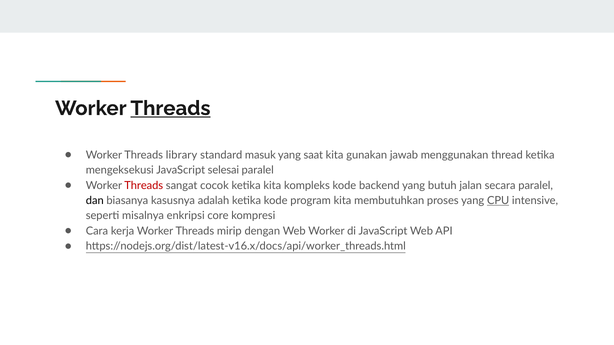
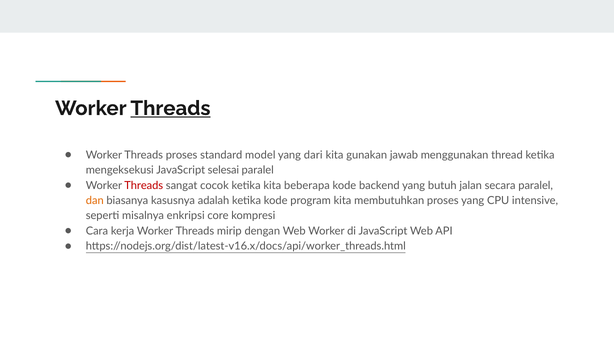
Threads library: library -> proses
masuk: masuk -> model
saat: saat -> dari
kompleks: kompleks -> beberapa
dan colour: black -> orange
CPU underline: present -> none
